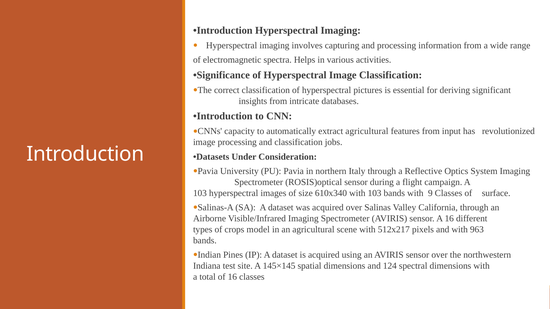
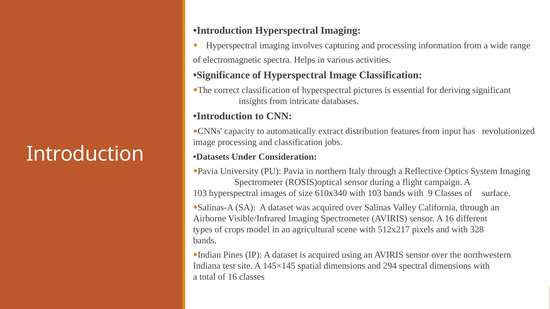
extract agricultural: agricultural -> distribution
963: 963 -> 328
124: 124 -> 294
